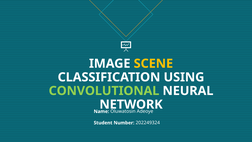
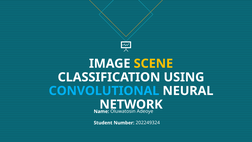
CONVOLUTIONAL colour: light green -> light blue
